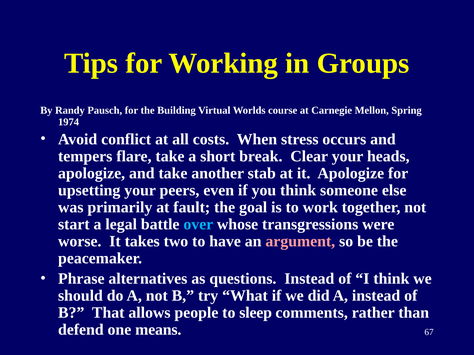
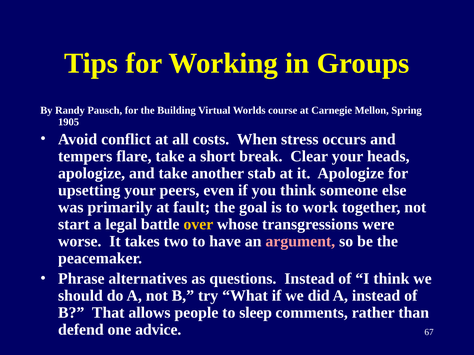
1974: 1974 -> 1905
over colour: light blue -> yellow
means: means -> advice
